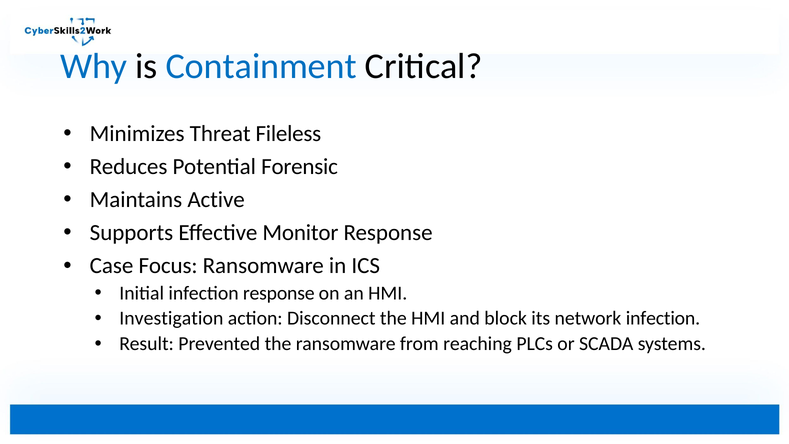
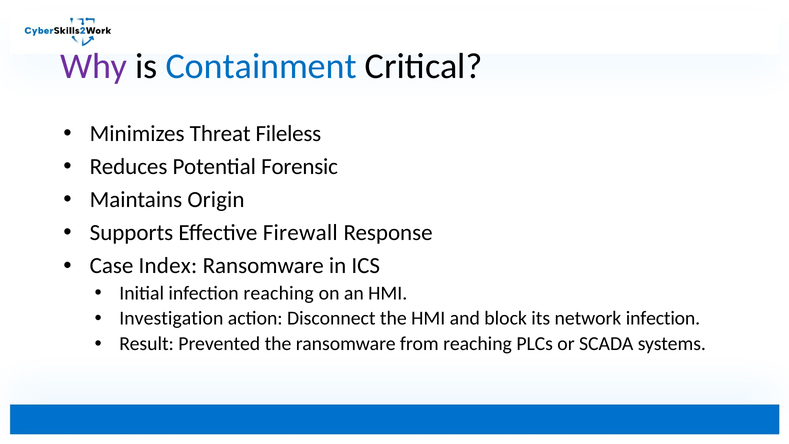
Why colour: blue -> purple
Active: Active -> Origin
Monitor: Monitor -> Firewall
Focus: Focus -> Index
infection response: response -> reaching
